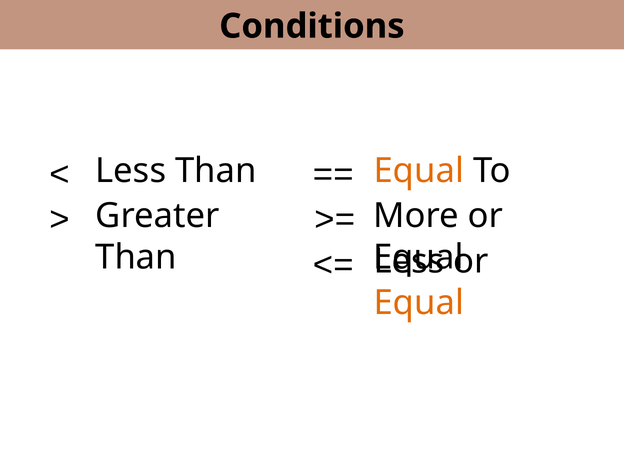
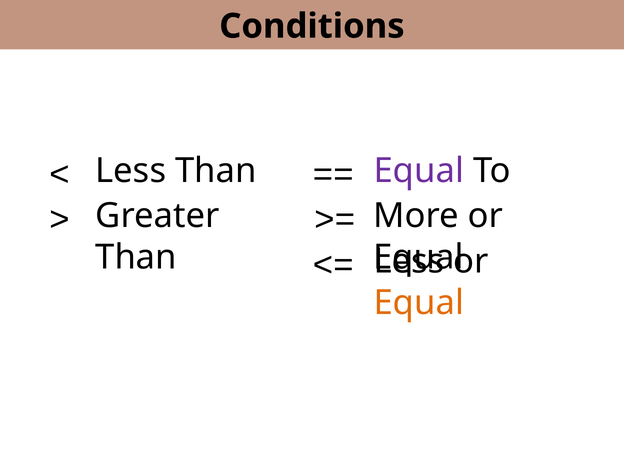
Equal at (419, 171) colour: orange -> purple
